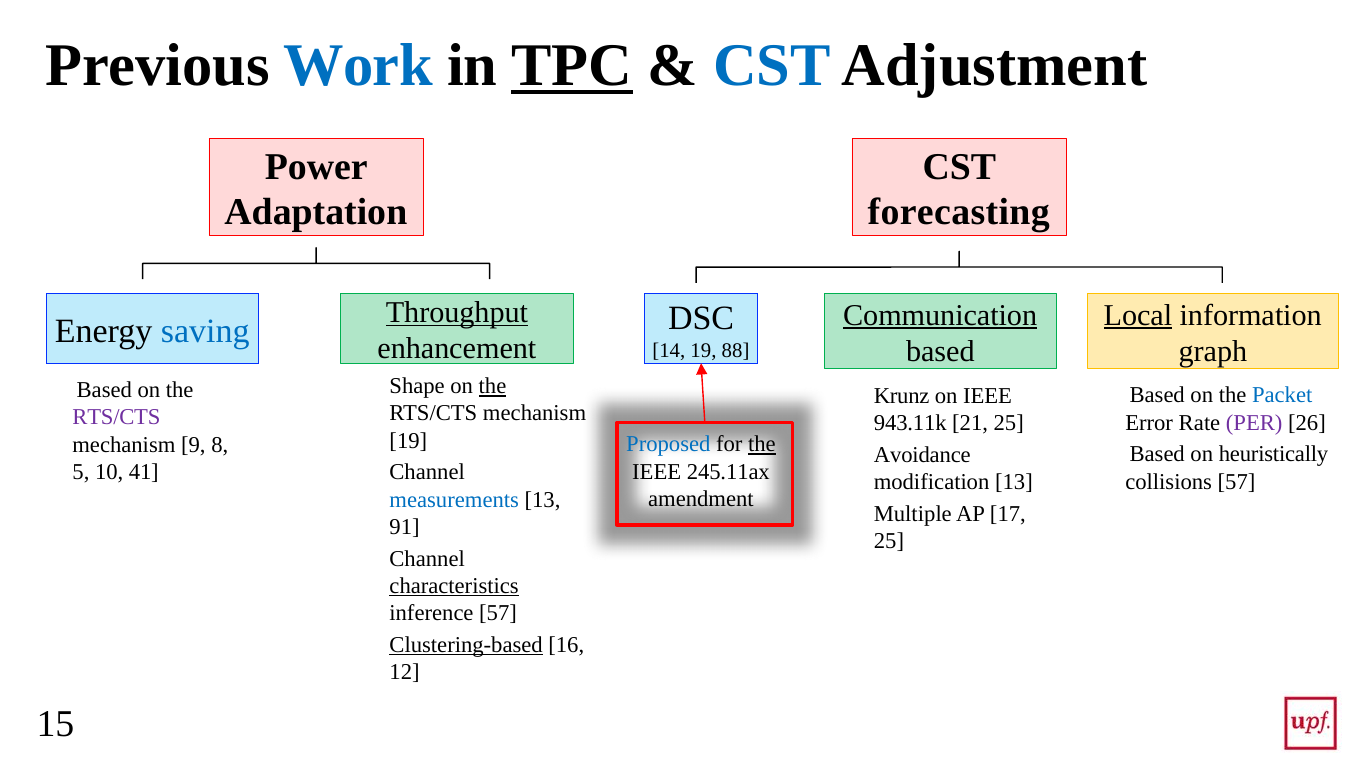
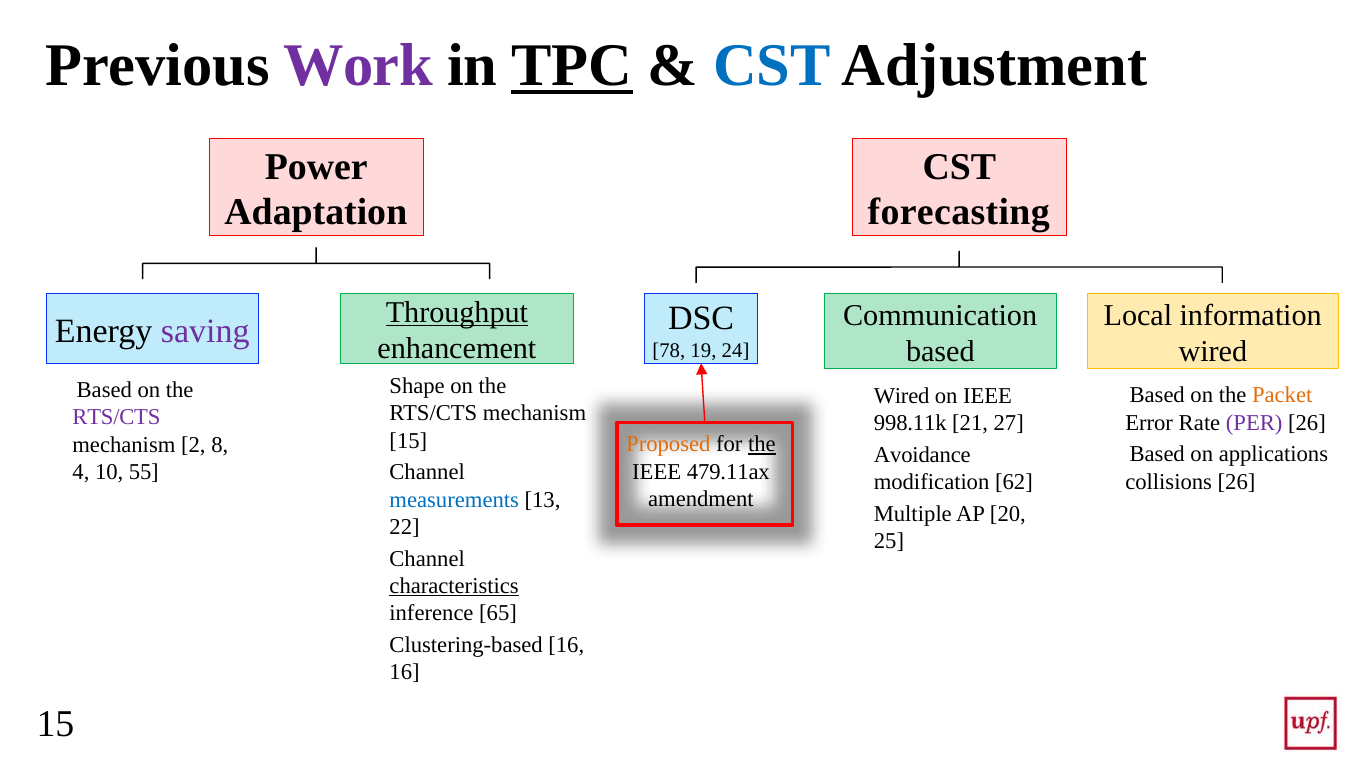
Work colour: blue -> purple
Communication underline: present -> none
Local underline: present -> none
saving colour: blue -> purple
graph at (1213, 351): graph -> wired
14: 14 -> 78
88: 88 -> 24
the at (493, 386) underline: present -> none
Packet colour: blue -> orange
Krunz at (902, 396): Krunz -> Wired
943.11k: 943.11k -> 998.11k
21 25: 25 -> 27
19 at (408, 440): 19 -> 15
Proposed colour: blue -> orange
9: 9 -> 2
heuristically: heuristically -> applications
245.11ax: 245.11ax -> 479.11ax
5: 5 -> 4
41: 41 -> 55
collisions 57: 57 -> 26
modification 13: 13 -> 62
17: 17 -> 20
91: 91 -> 22
inference 57: 57 -> 65
Clustering-based underline: present -> none
12 at (405, 672): 12 -> 16
